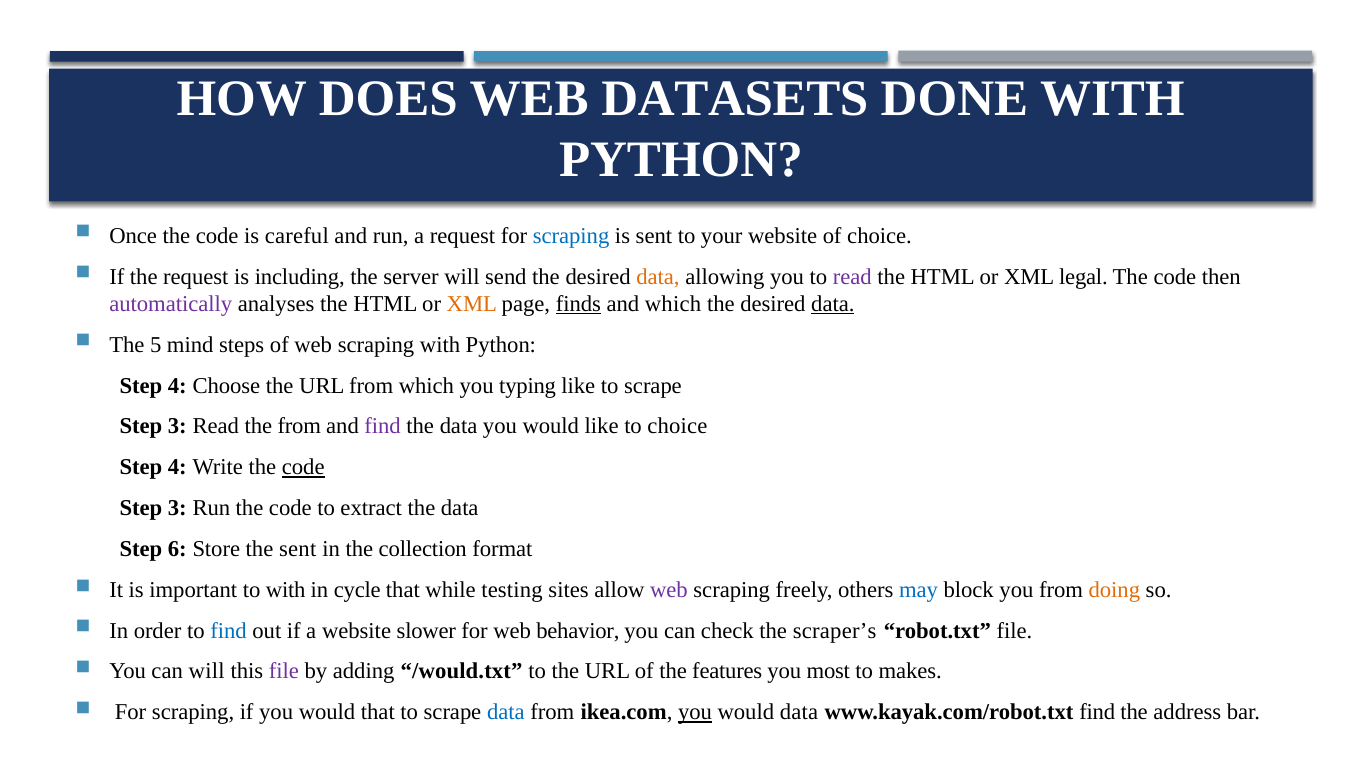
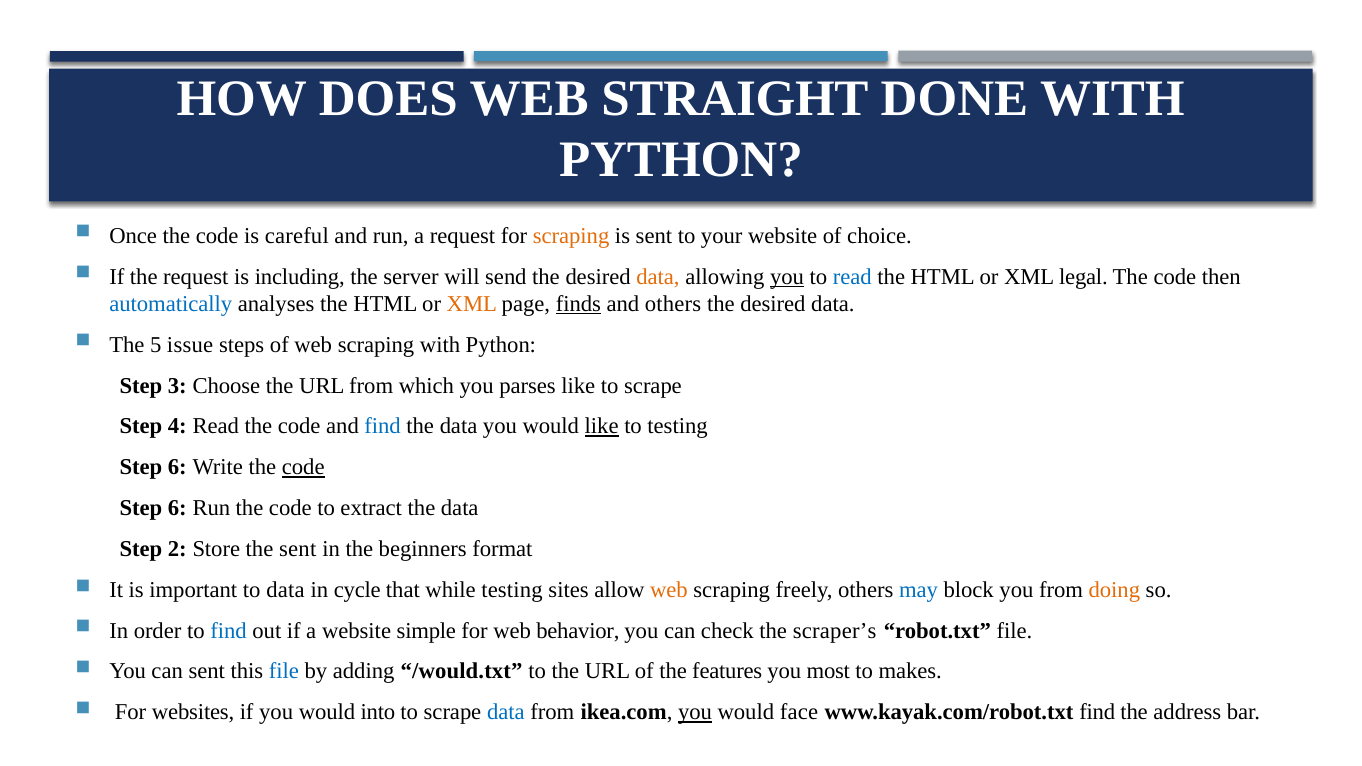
DATASETS: DATASETS -> STRAIGHT
scraping at (571, 236) colour: blue -> orange
you at (787, 277) underline: none -> present
read at (852, 277) colour: purple -> blue
automatically colour: purple -> blue
and which: which -> others
data at (833, 304) underline: present -> none
mind: mind -> issue
4 at (177, 386): 4 -> 3
typing: typing -> parses
3 at (177, 426): 3 -> 4
Read the from: from -> code
find at (383, 426) colour: purple -> blue
like at (602, 426) underline: none -> present
to choice: choice -> testing
4 at (177, 467): 4 -> 6
3 at (177, 508): 3 -> 6
6: 6 -> 2
collection: collection -> beginners
to with: with -> data
web at (669, 590) colour: purple -> orange
slower: slower -> simple
can will: will -> sent
file at (284, 672) colour: purple -> blue
scraping at (193, 712): scraping -> websites
would that: that -> into
would data: data -> face
